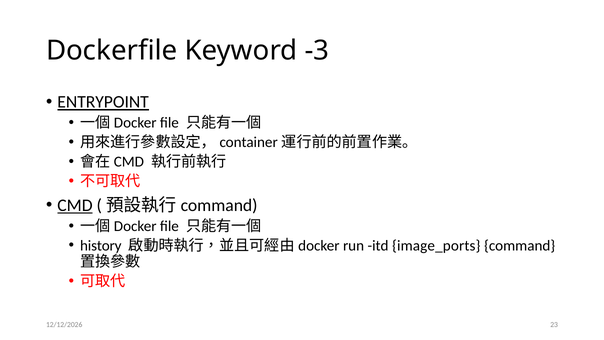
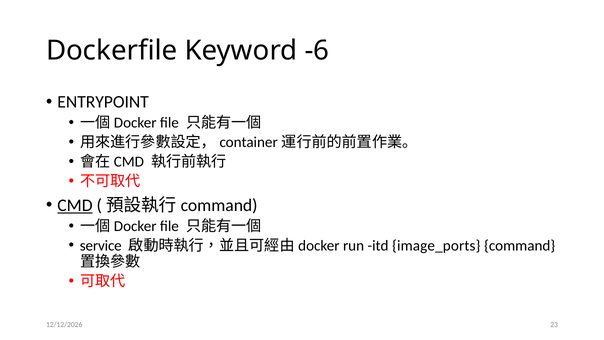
-3: -3 -> -6
ENTRYPOINT underline: present -> none
history: history -> service
